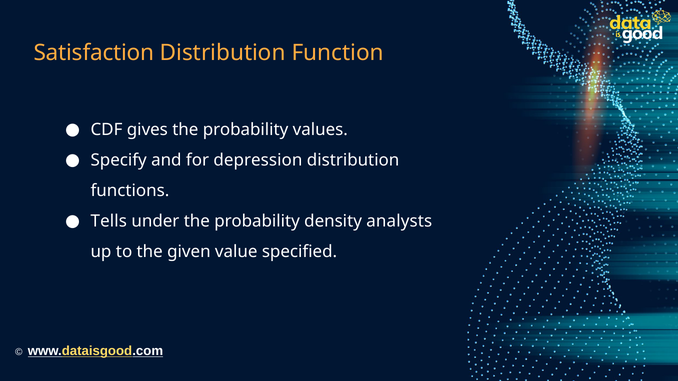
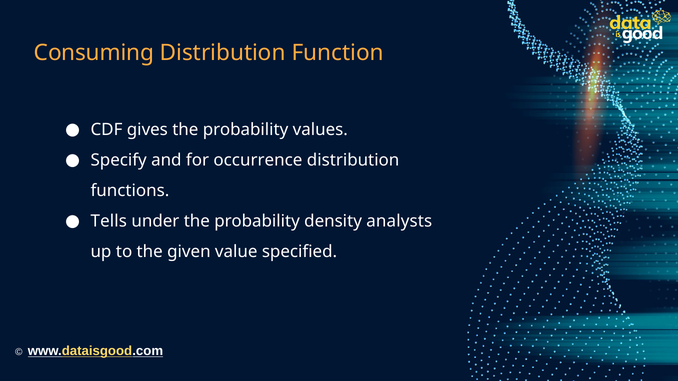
Satisfaction: Satisfaction -> Consuming
depression: depression -> occurrence
